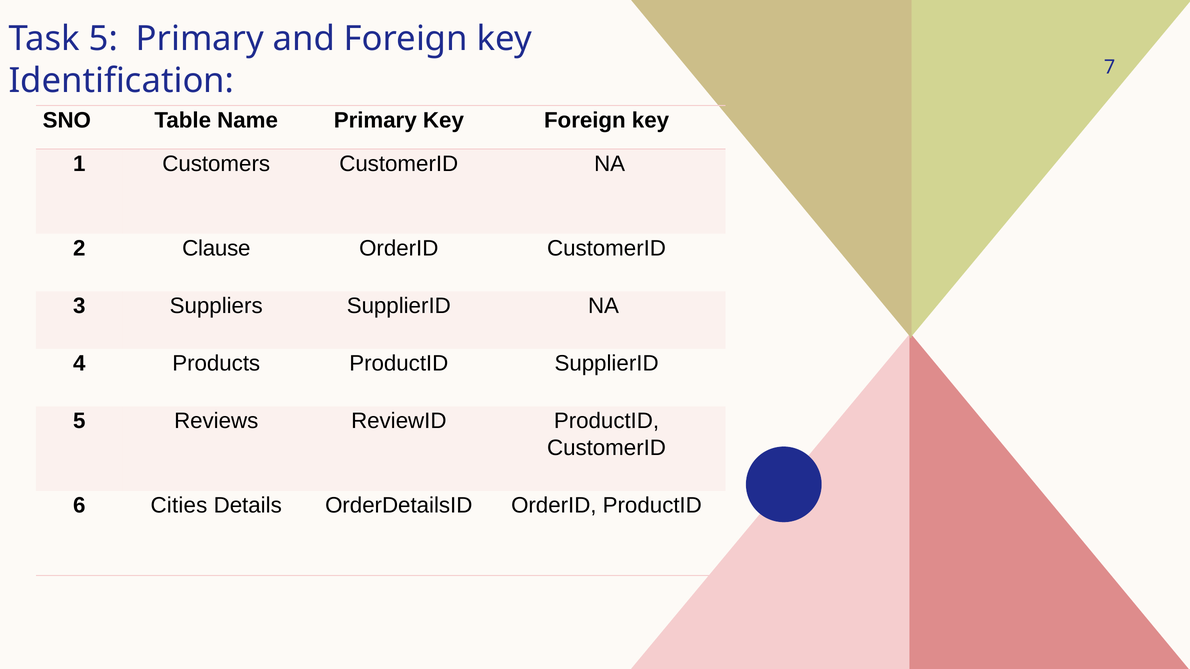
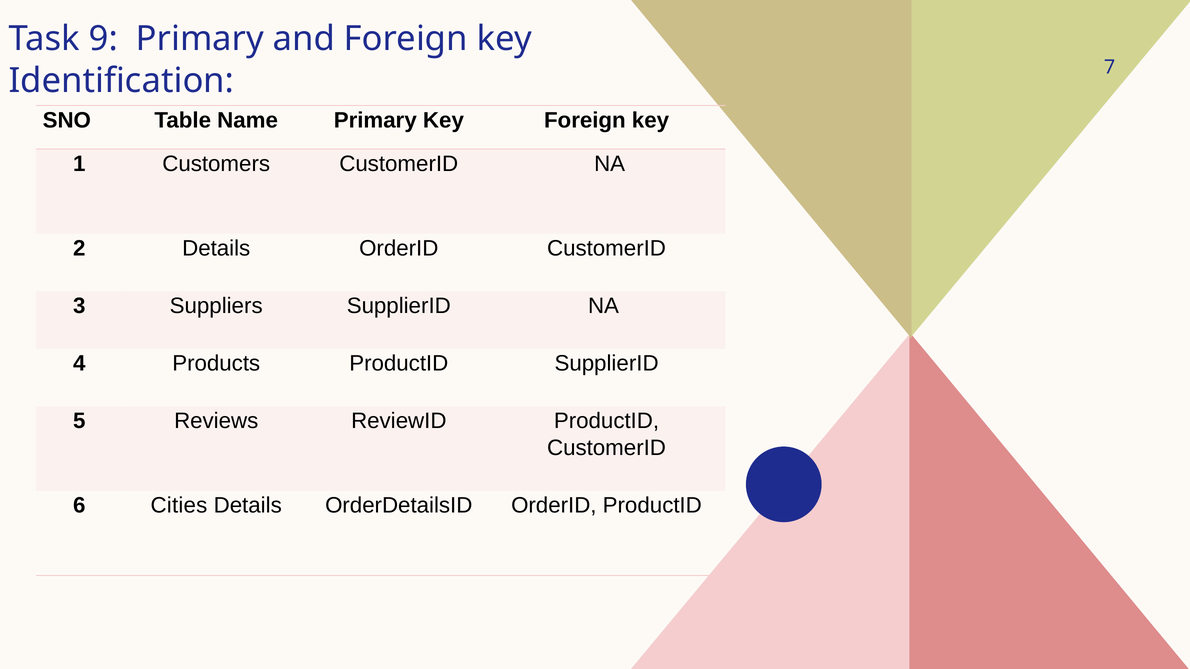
Task 5: 5 -> 9
2 Clause: Clause -> Details
